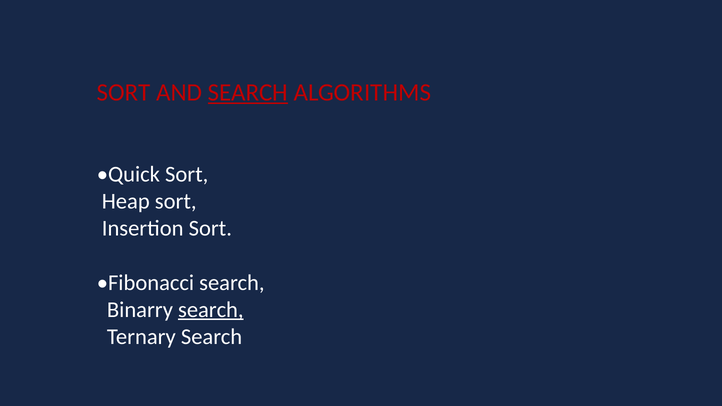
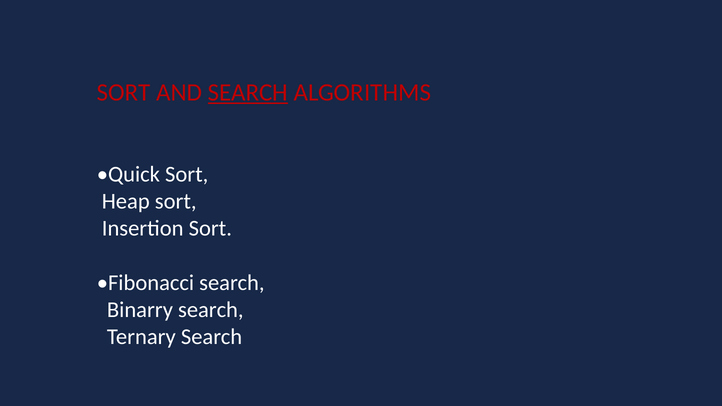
search at (211, 310) underline: present -> none
